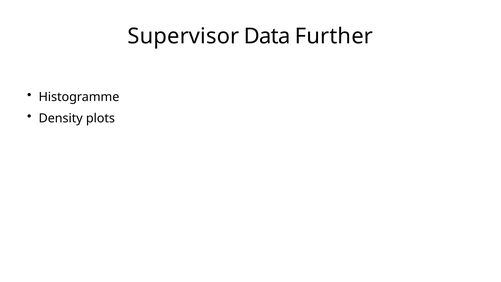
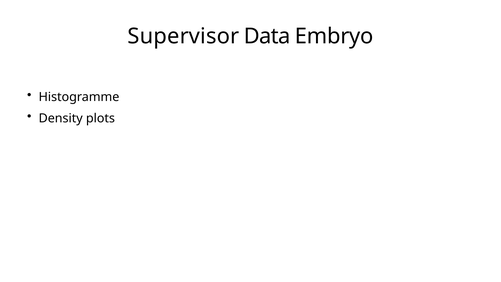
Further: Further -> Embryo
